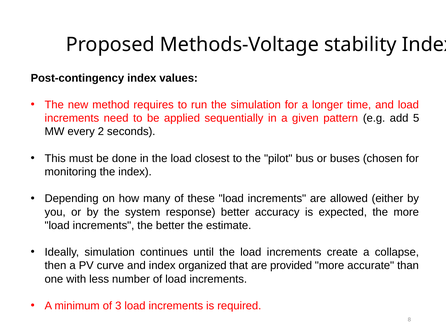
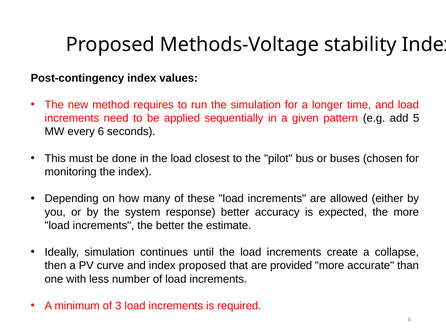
2: 2 -> 6
index organized: organized -> proposed
